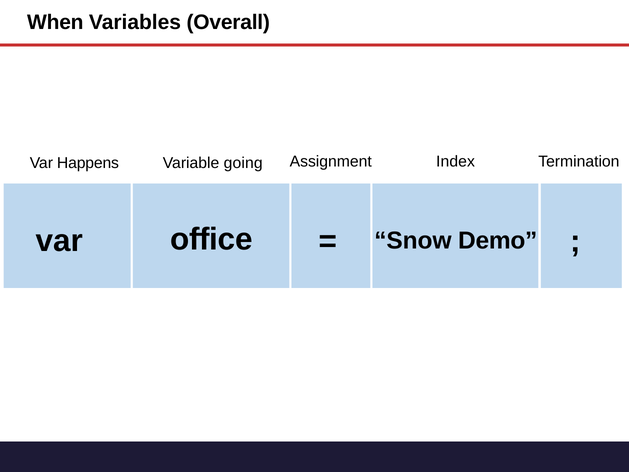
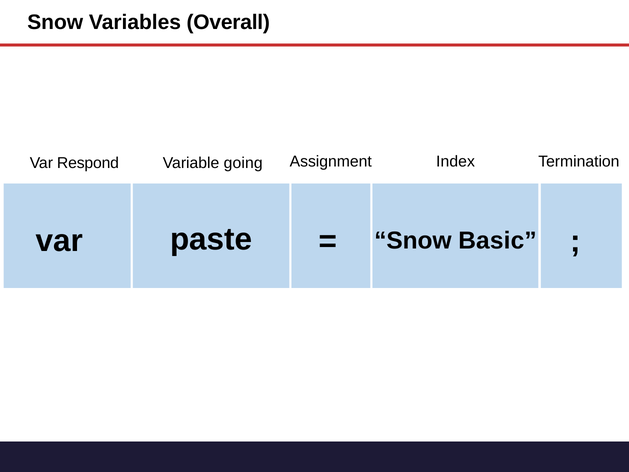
When at (55, 22): When -> Snow
Happens: Happens -> Respond
office: office -> paste
Demo: Demo -> Basic
